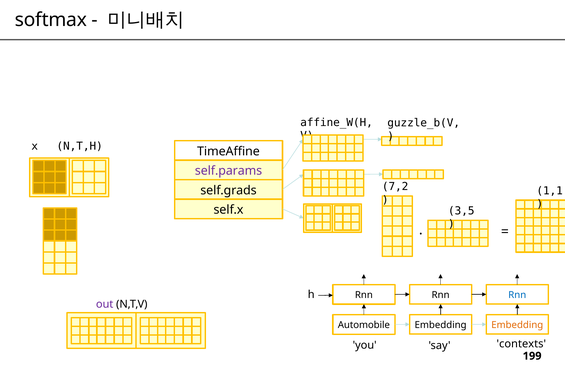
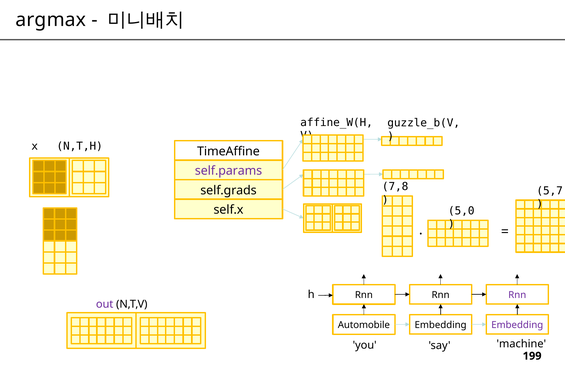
softmax: softmax -> argmax
7,2: 7,2 -> 7,8
1,1: 1,1 -> 5,7
3,5: 3,5 -> 5,0
Rnn at (517, 295) colour: blue -> purple
Embedding at (517, 325) colour: orange -> purple
contexts: contexts -> machine
